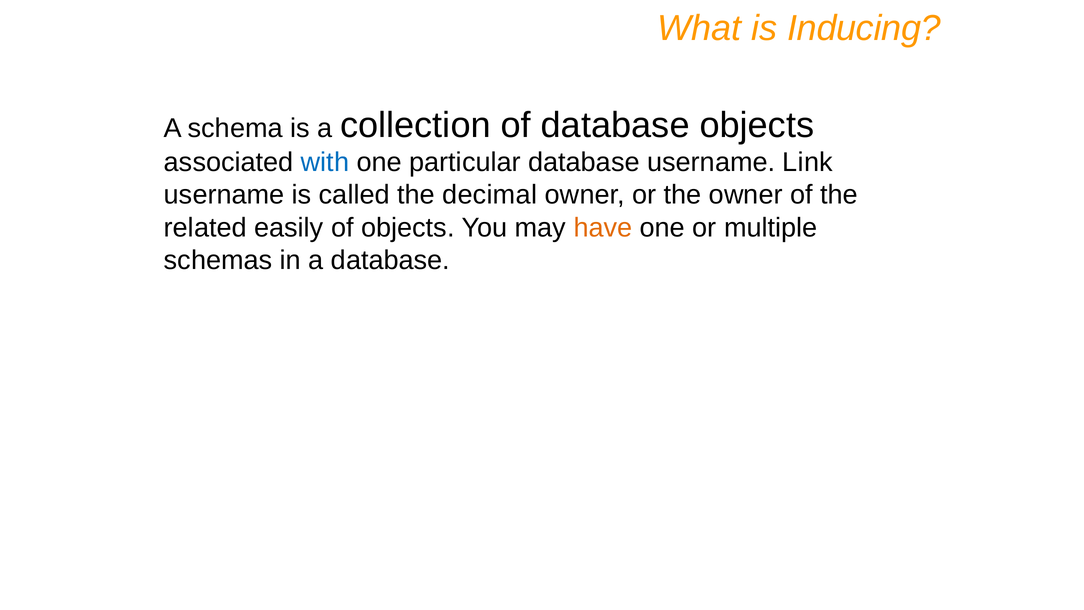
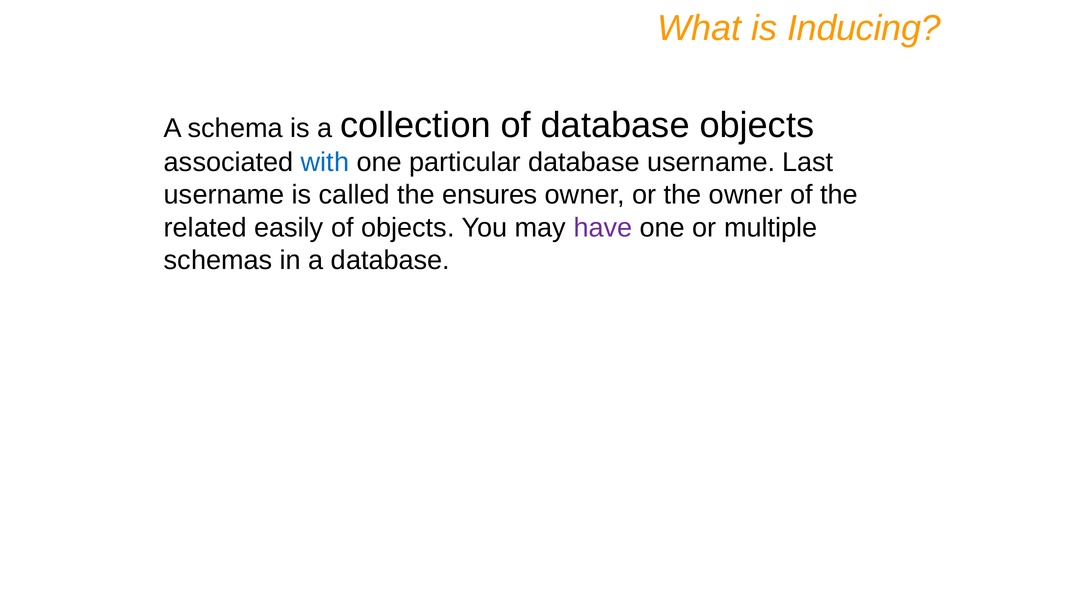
Link: Link -> Last
decimal: decimal -> ensures
have colour: orange -> purple
